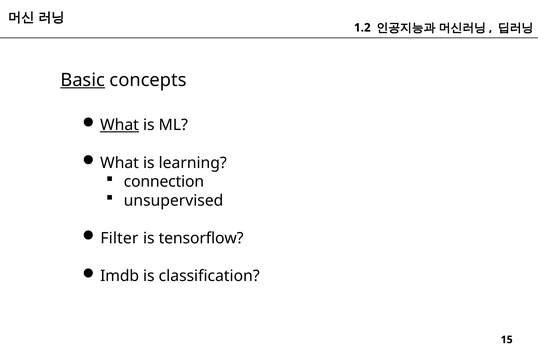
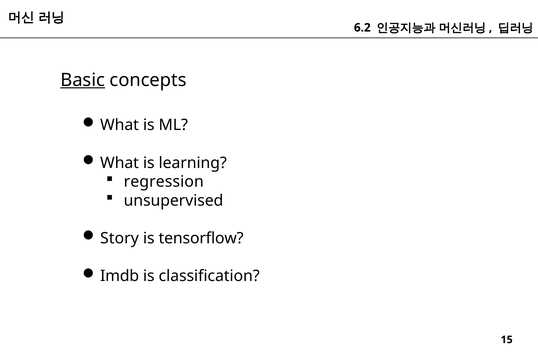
1.2: 1.2 -> 6.2
What at (120, 125) underline: present -> none
connection: connection -> regression
Filter: Filter -> Story
